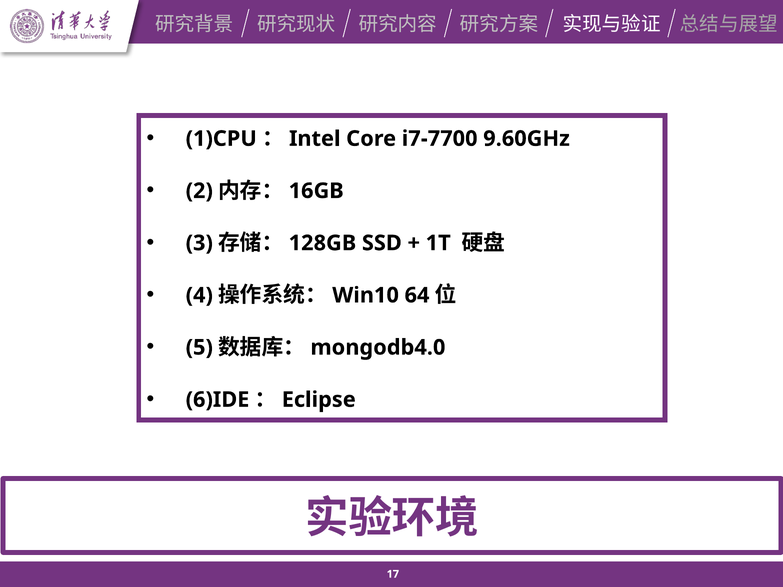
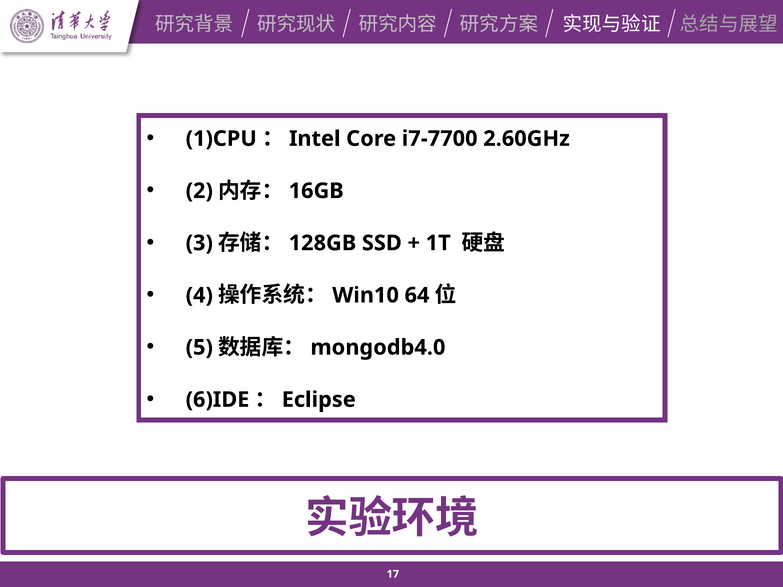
9.60GHz: 9.60GHz -> 2.60GHz
